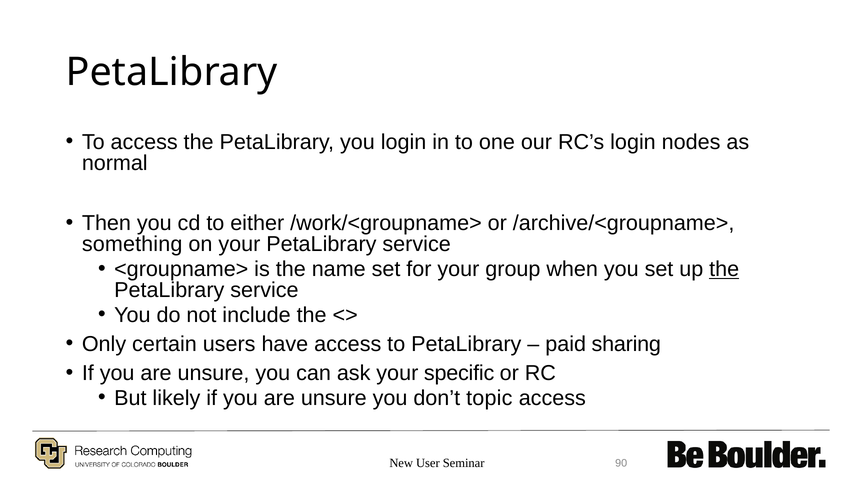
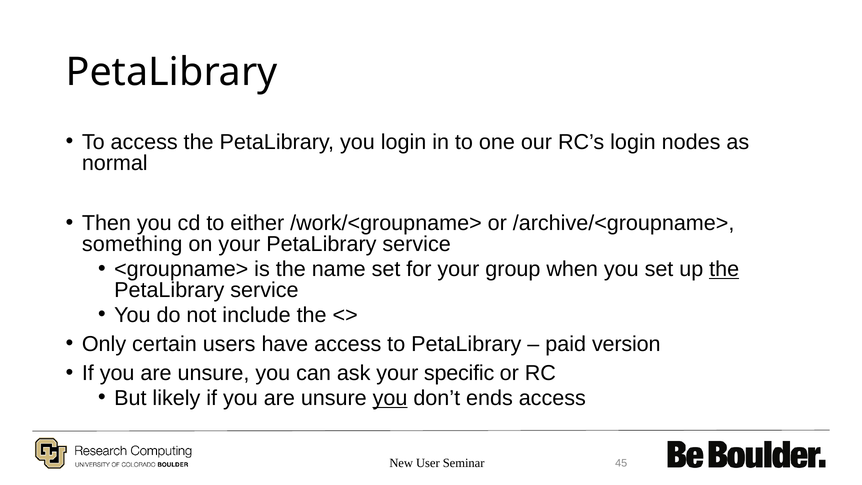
sharing: sharing -> version
you at (390, 398) underline: none -> present
topic: topic -> ends
90: 90 -> 45
